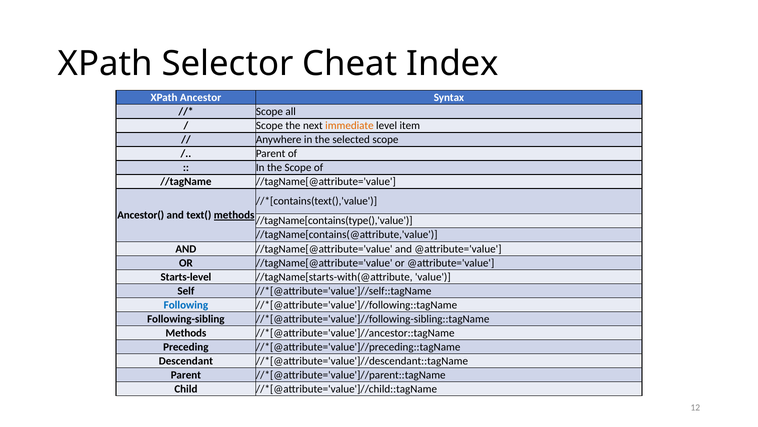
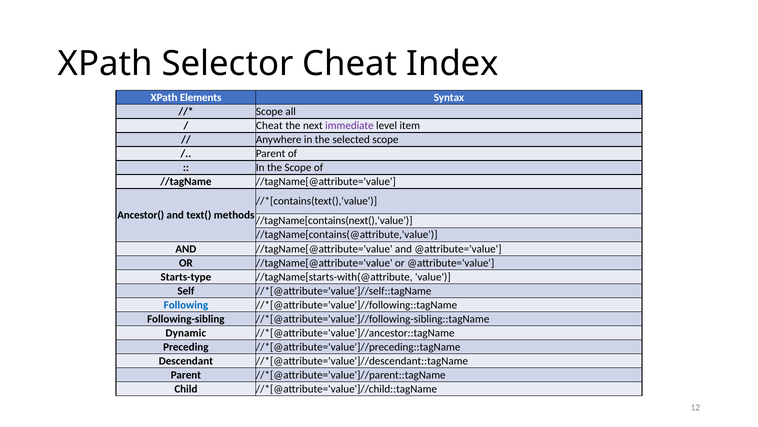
Ancestor: Ancestor -> Elements
Scope at (269, 125): Scope -> Cheat
immediate colour: orange -> purple
methods at (234, 215) underline: present -> none
//tagName[contains(type(),'value: //tagName[contains(type(),'value -> //tagName[contains(next(),'value
Starts-level: Starts-level -> Starts-type
Methods at (186, 332): Methods -> Dynamic
